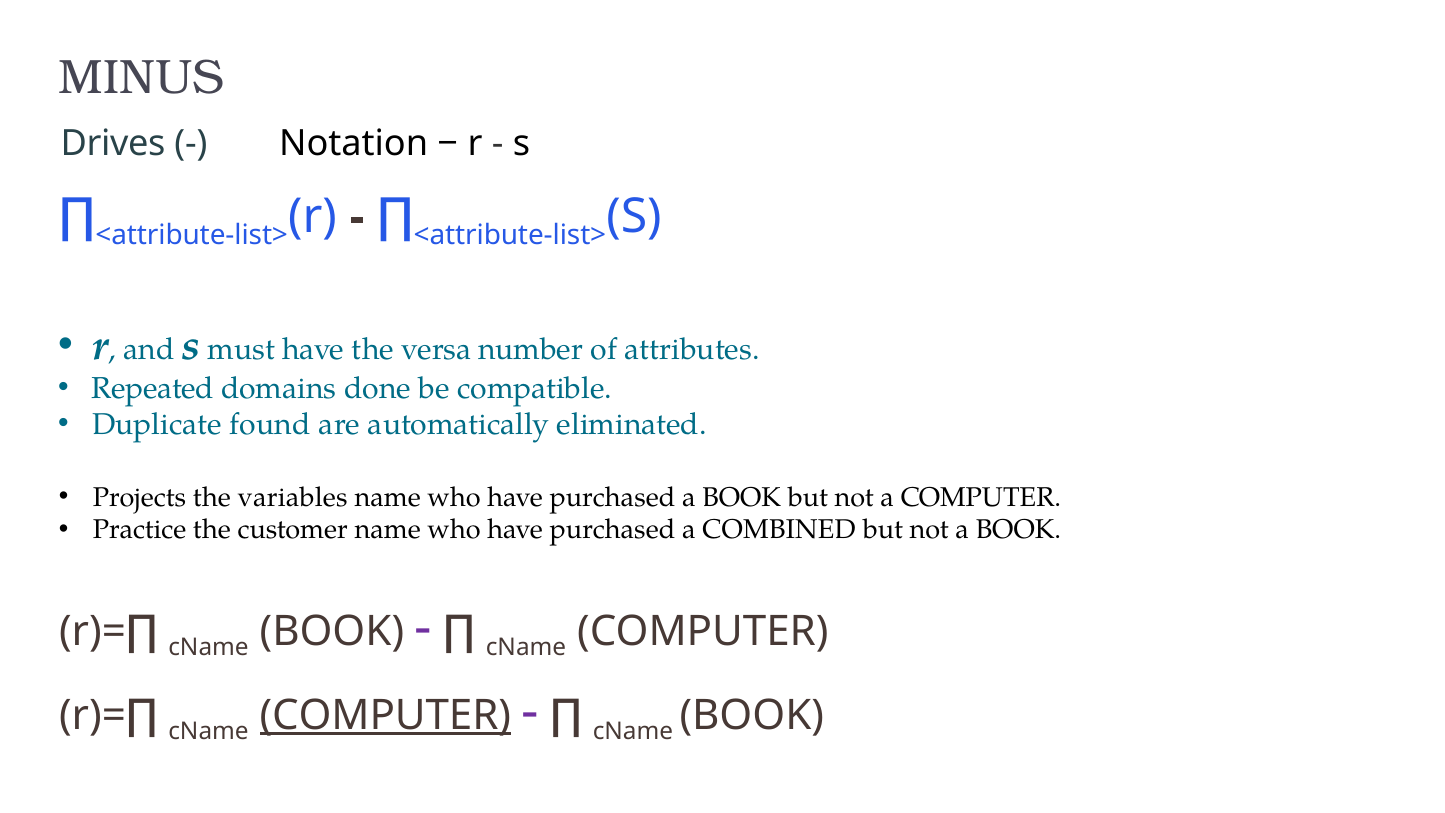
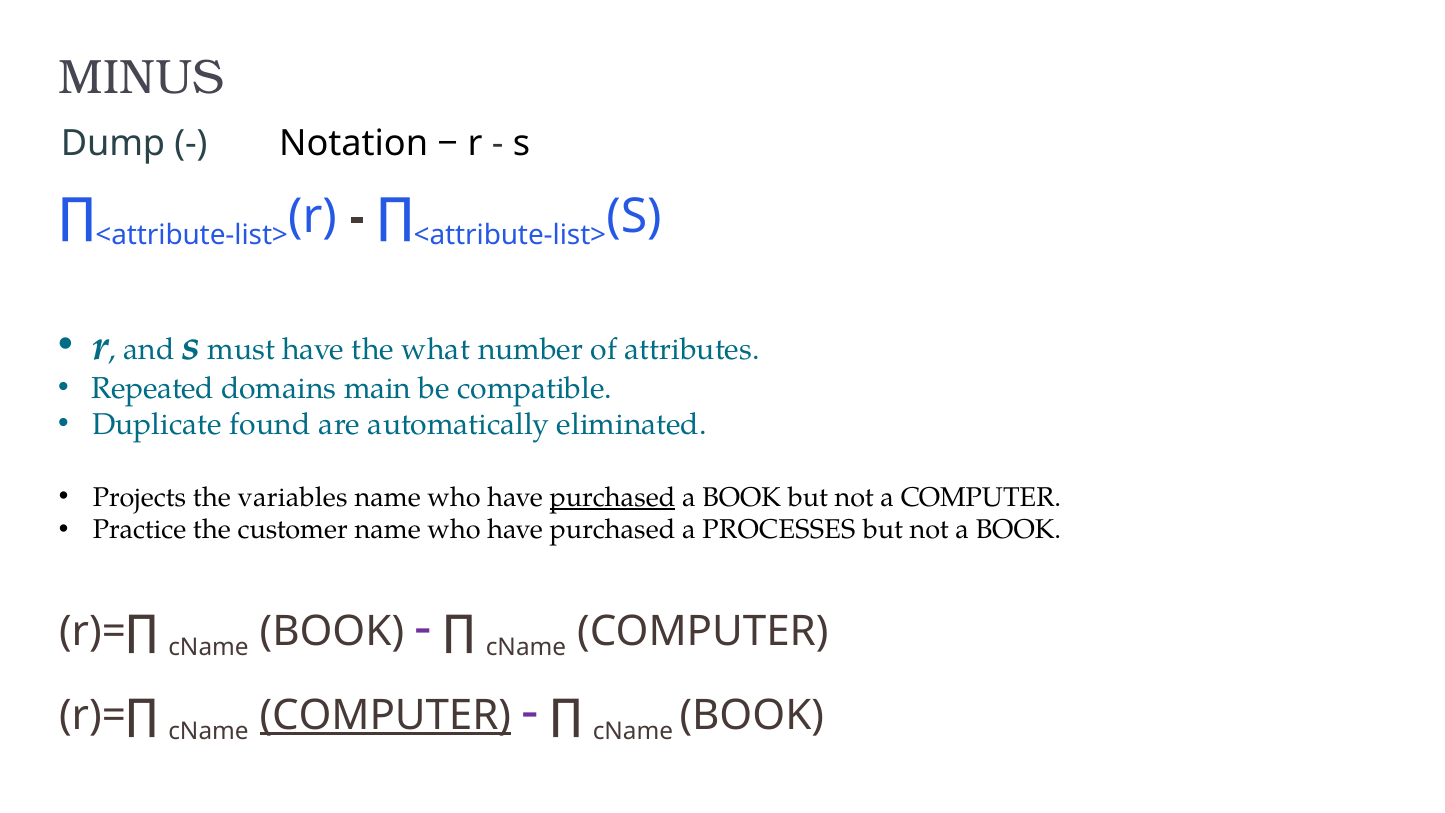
Drives: Drives -> Dump
versa: versa -> what
done: done -> main
purchased at (612, 497) underline: none -> present
COMBINED: COMBINED -> PROCESSES
